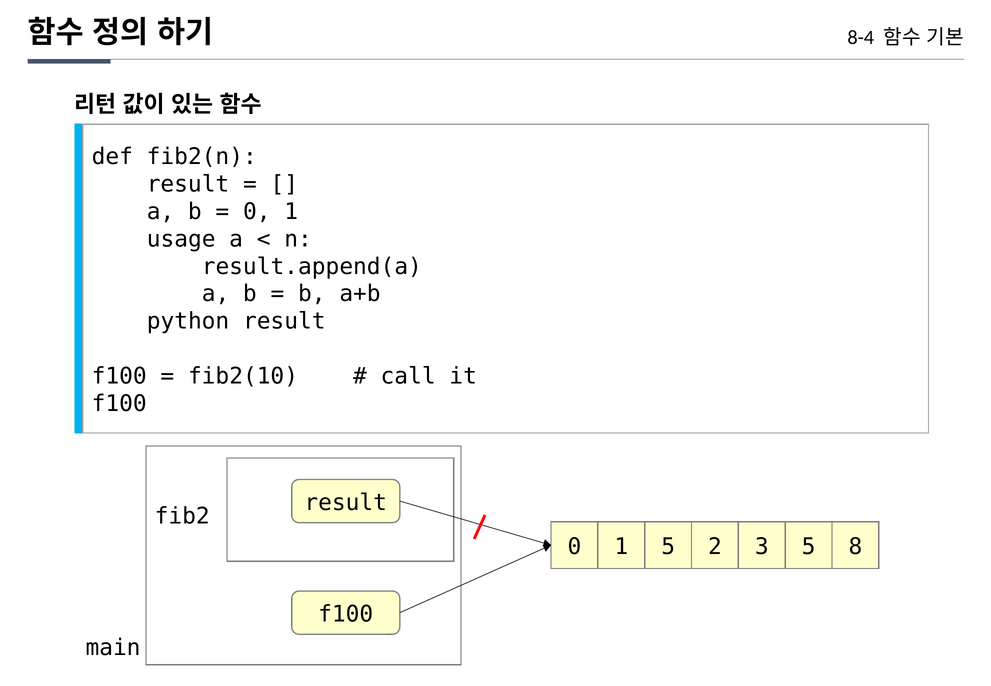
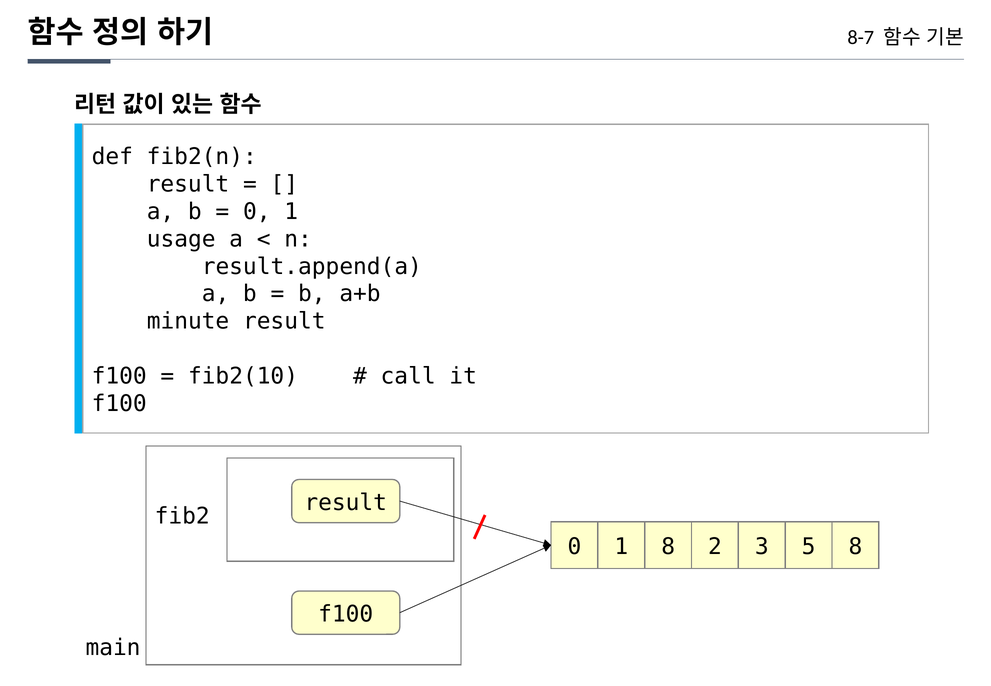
8-4: 8-4 -> 8-7
python: python -> minute
1 5: 5 -> 8
